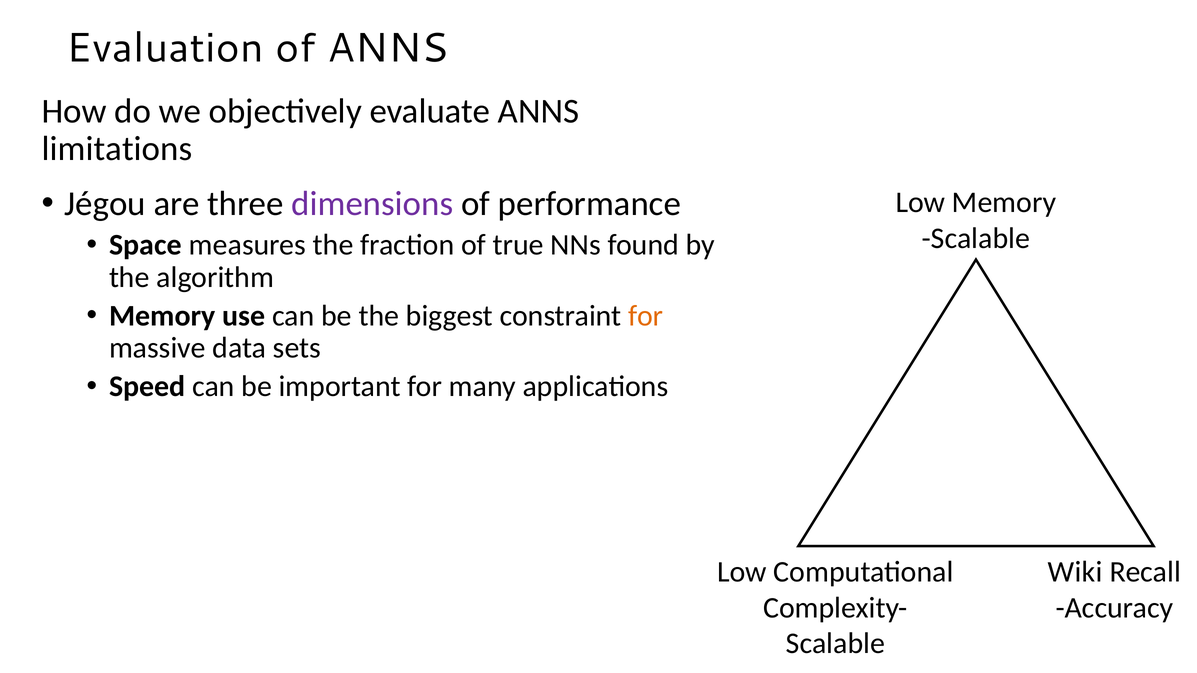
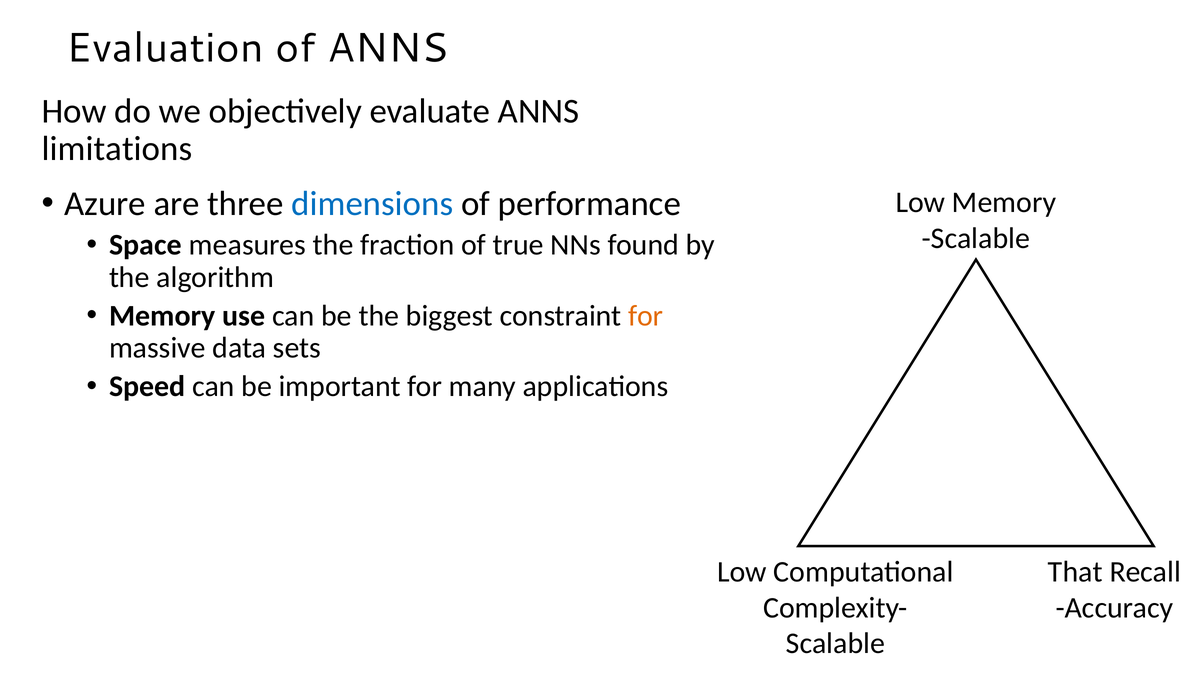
Jégou: Jégou -> Azure
dimensions colour: purple -> blue
Wiki: Wiki -> That
